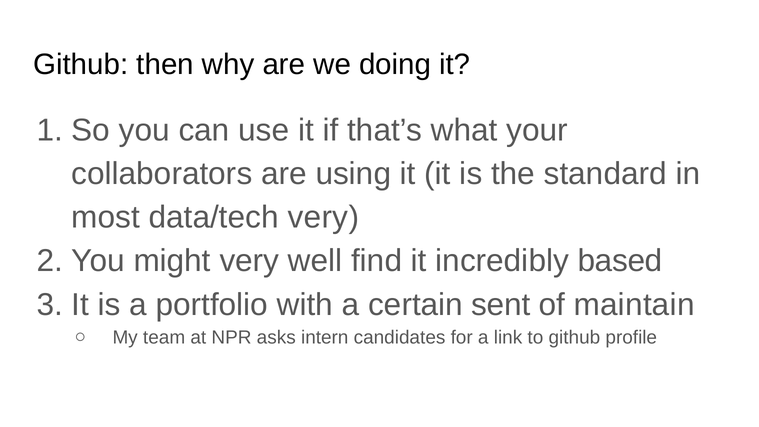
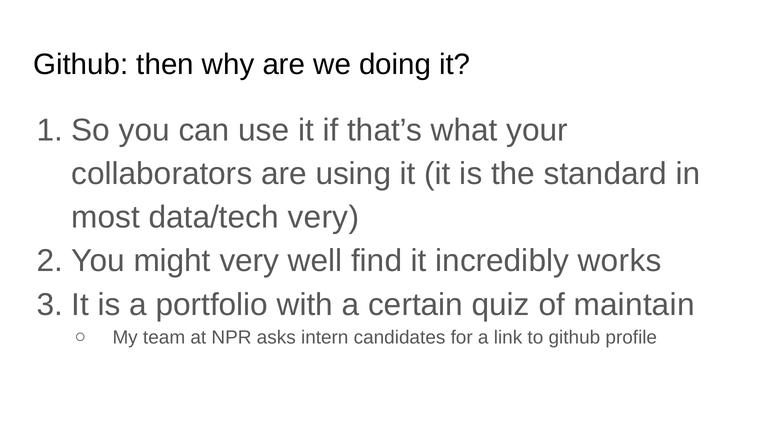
based: based -> works
sent: sent -> quiz
